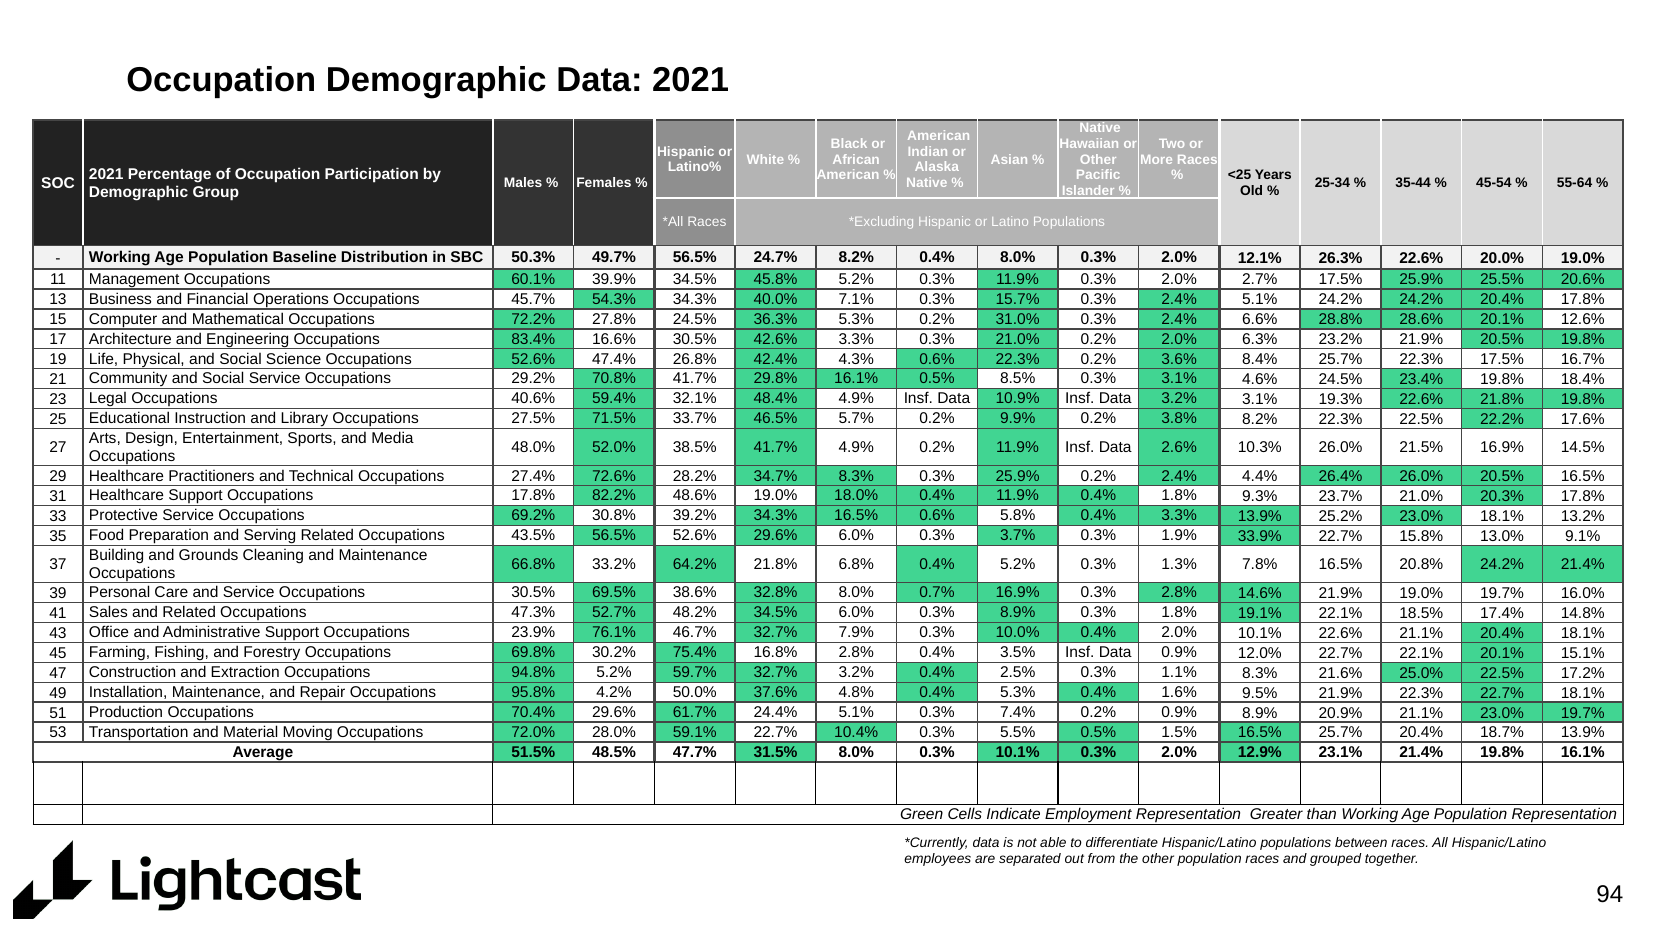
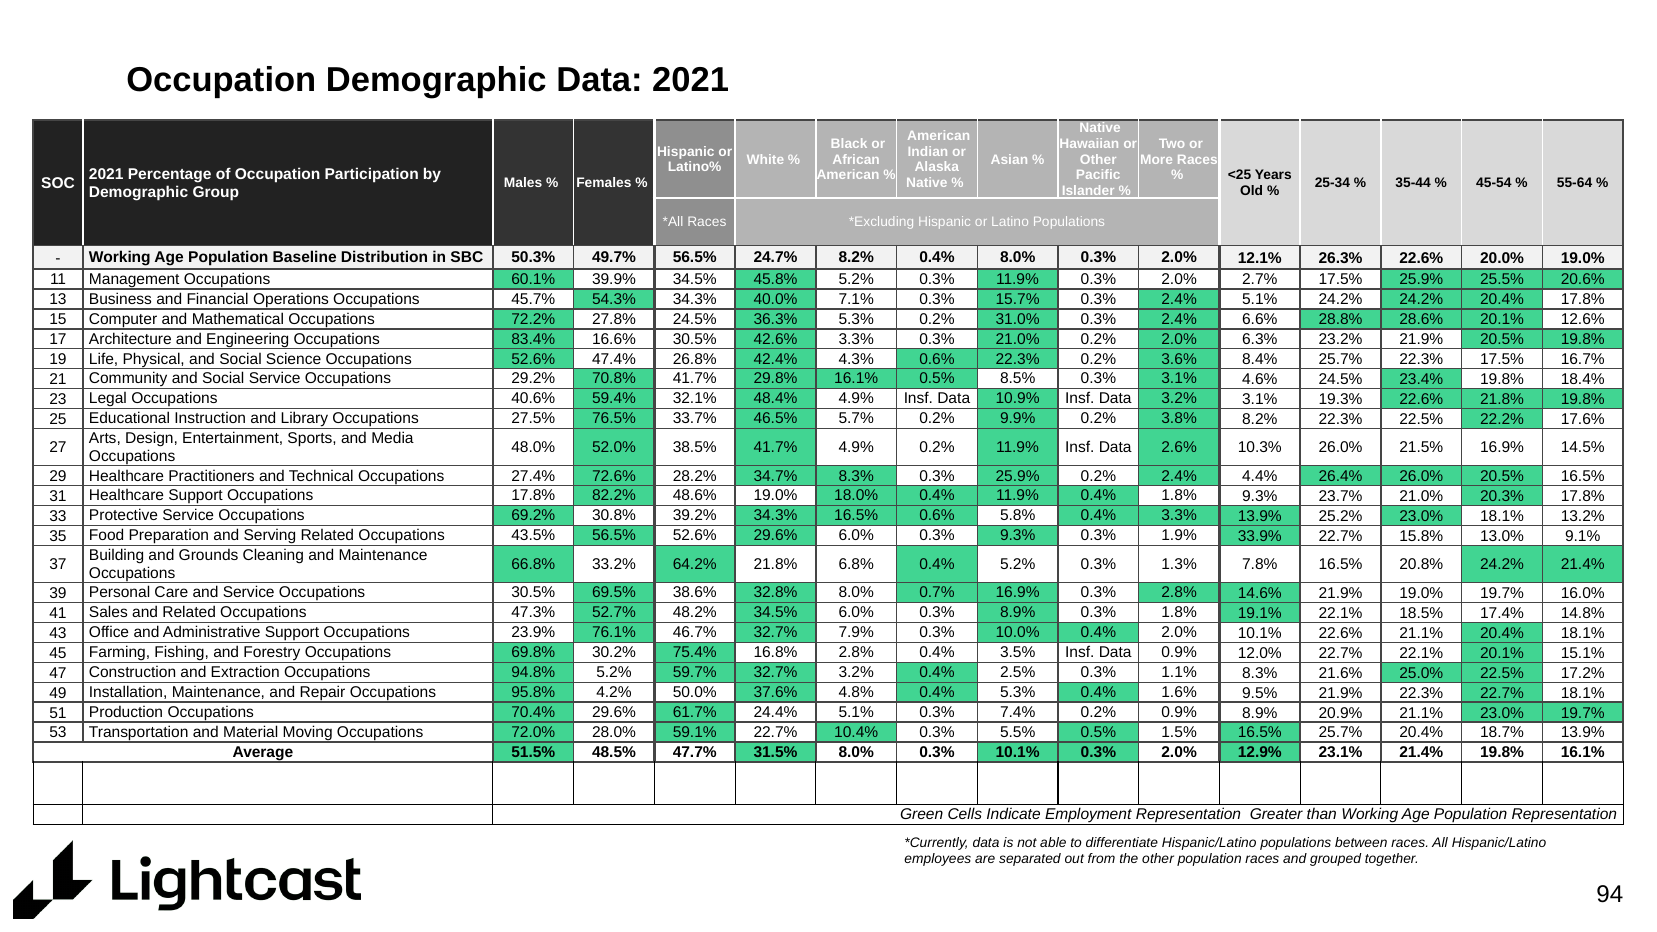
71.5%: 71.5% -> 76.5%
0.3% 3.7%: 3.7% -> 9.3%
